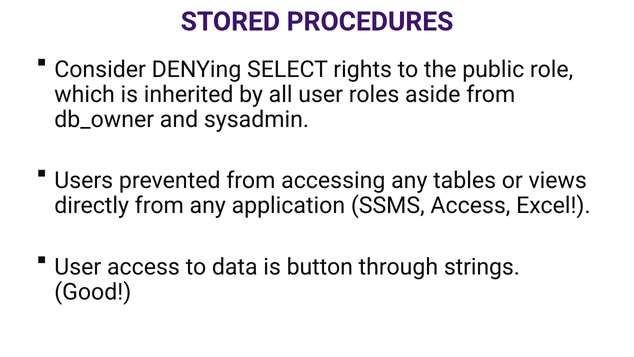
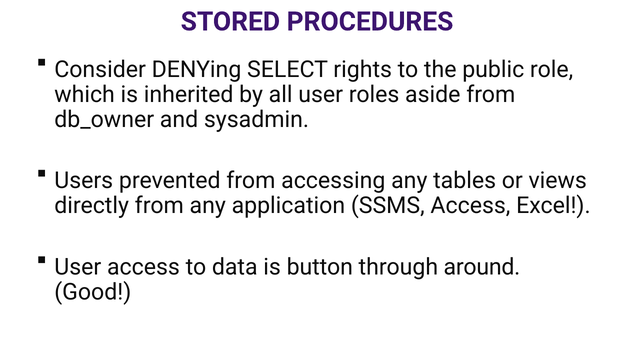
strings: strings -> around
